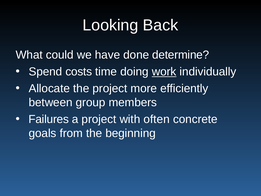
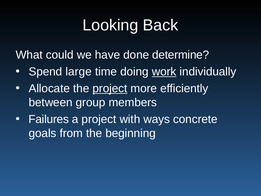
costs: costs -> large
project at (110, 88) underline: none -> present
often: often -> ways
